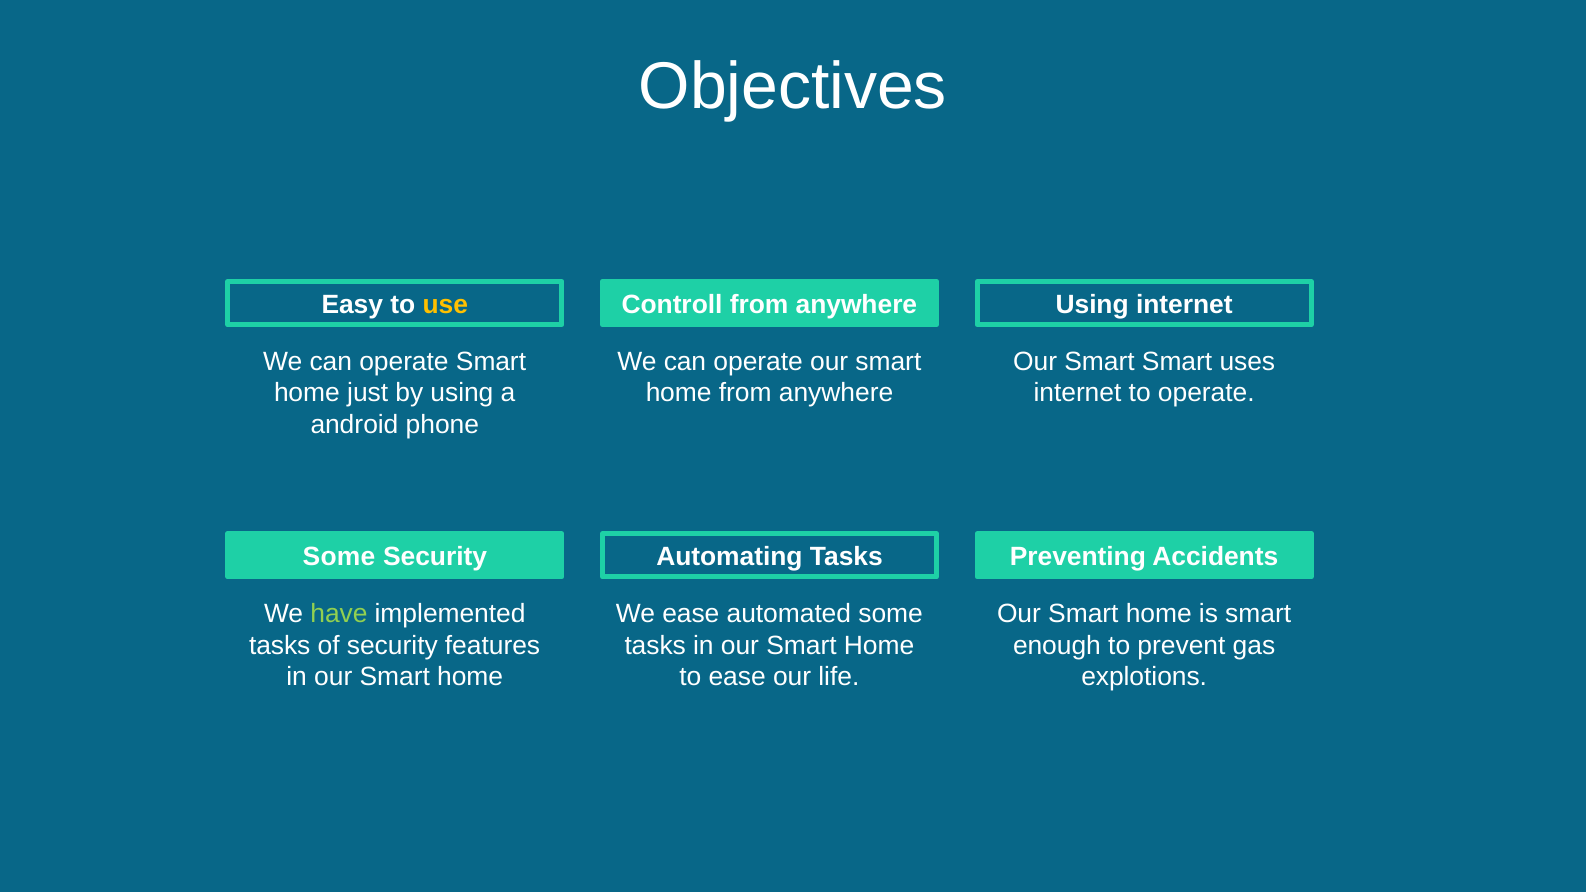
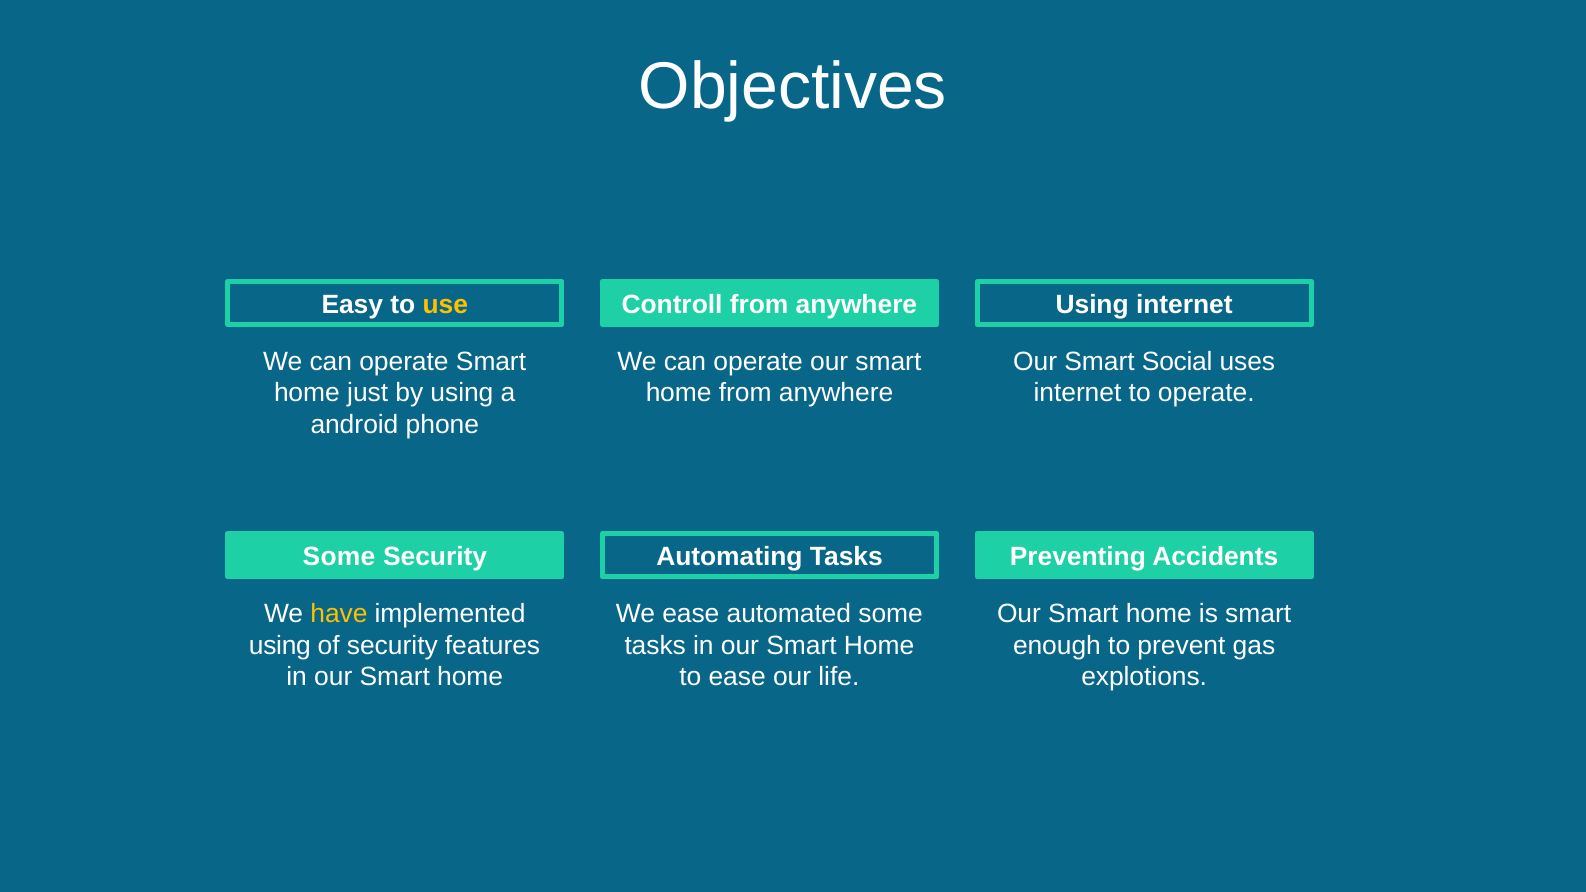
Smart Smart: Smart -> Social
have colour: light green -> yellow
tasks at (280, 645): tasks -> using
